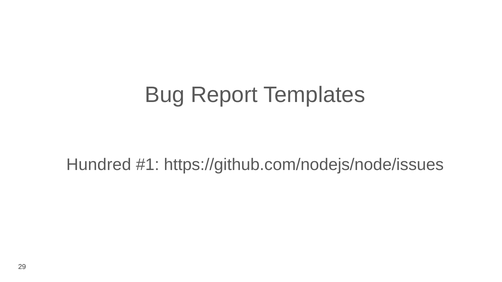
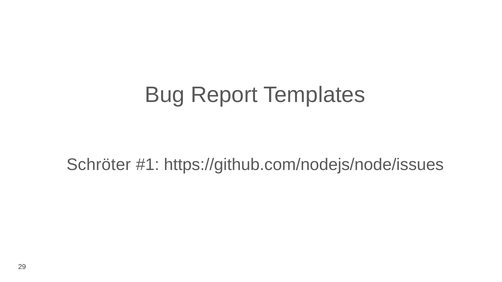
Hundred: Hundred -> Schröter
